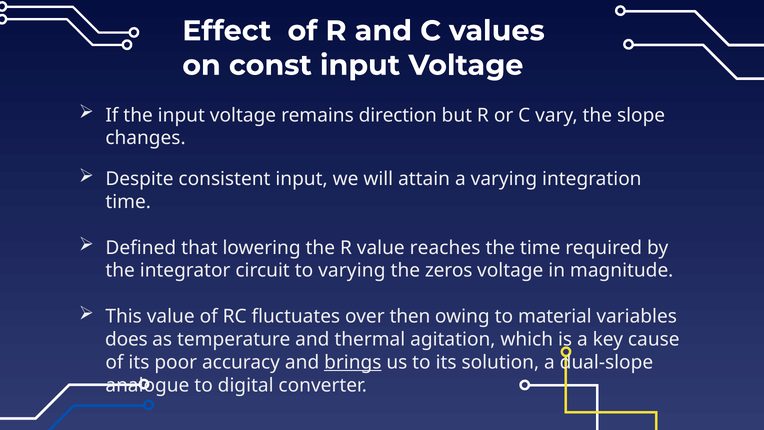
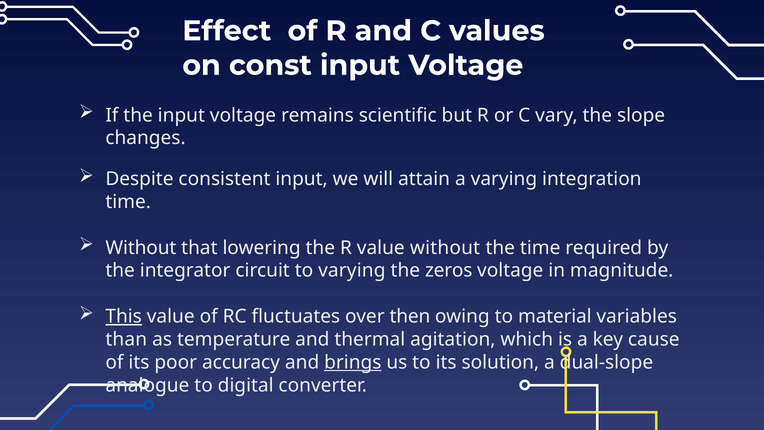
direction: direction -> scientific
Defined at (141, 248): Defined -> Without
value reaches: reaches -> without
This underline: none -> present
does: does -> than
